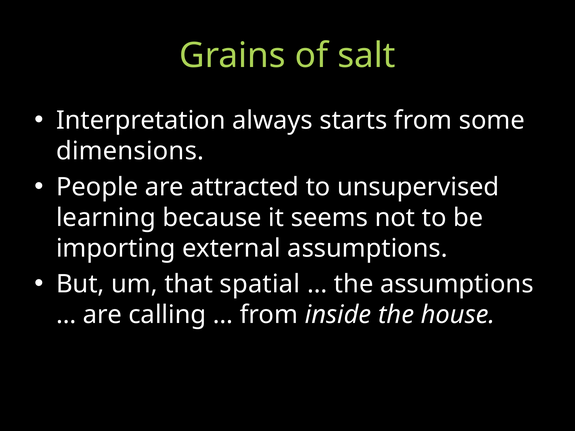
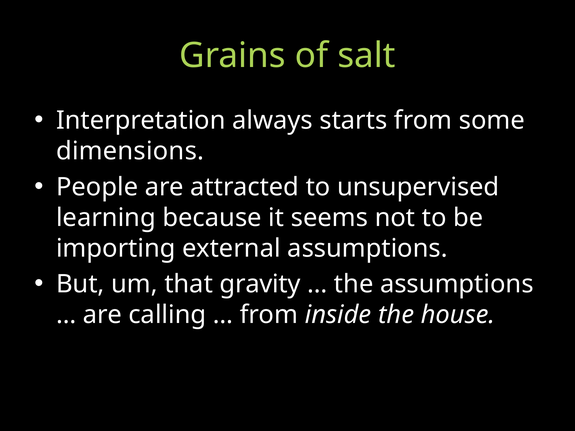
spatial: spatial -> gravity
